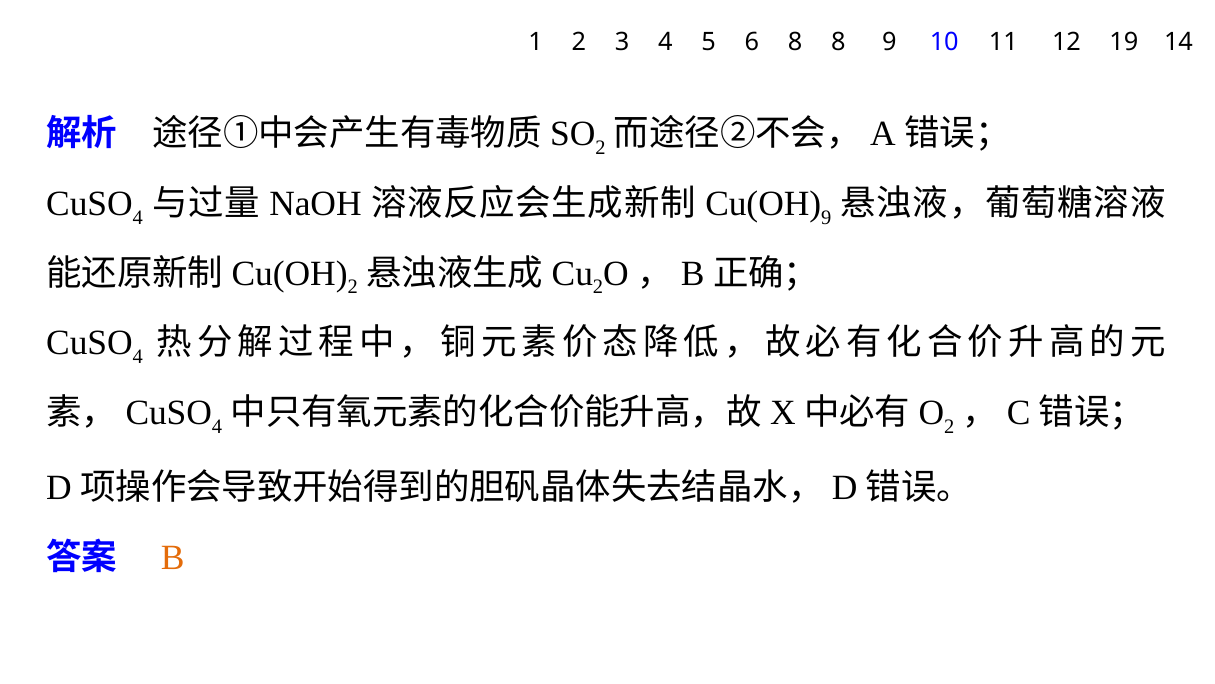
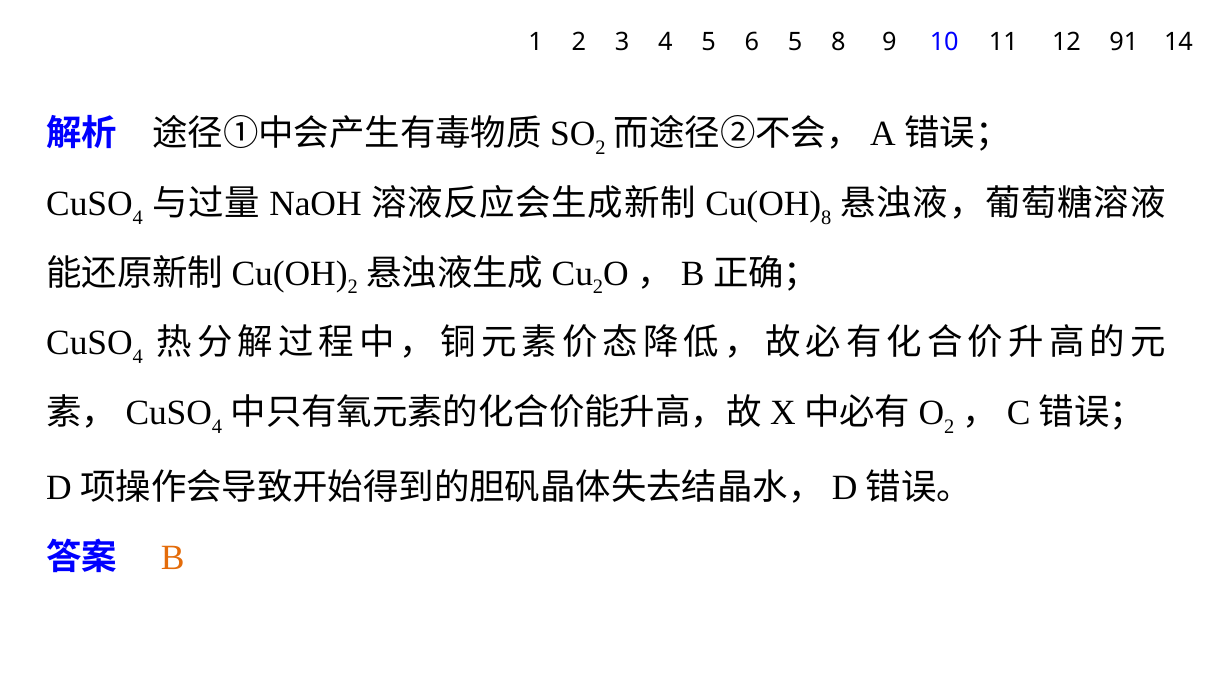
6 8: 8 -> 5
19: 19 -> 91
9 at (826, 217): 9 -> 8
